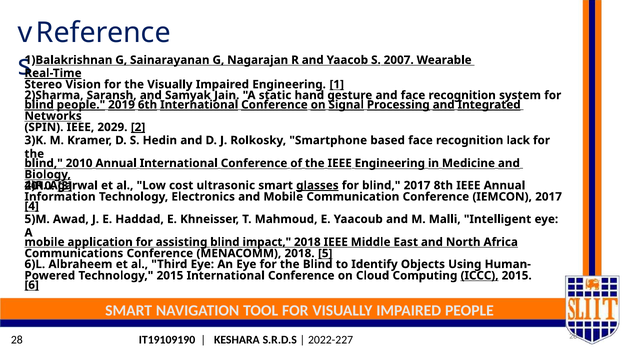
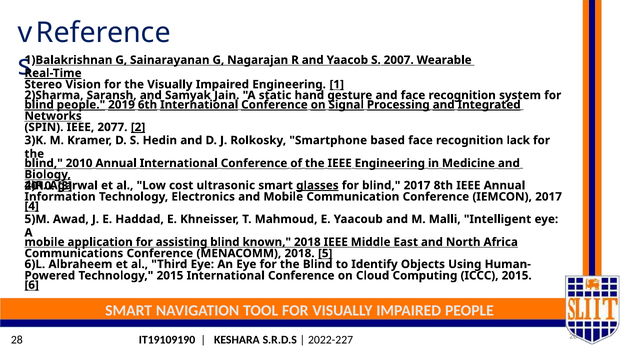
2029: 2029 -> 2077
impact: impact -> known
ICCC underline: present -> none
